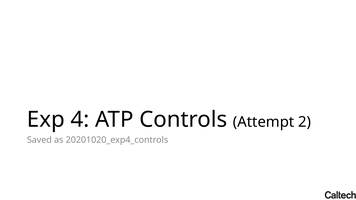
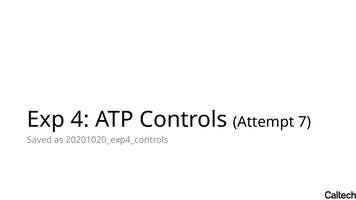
2: 2 -> 7
